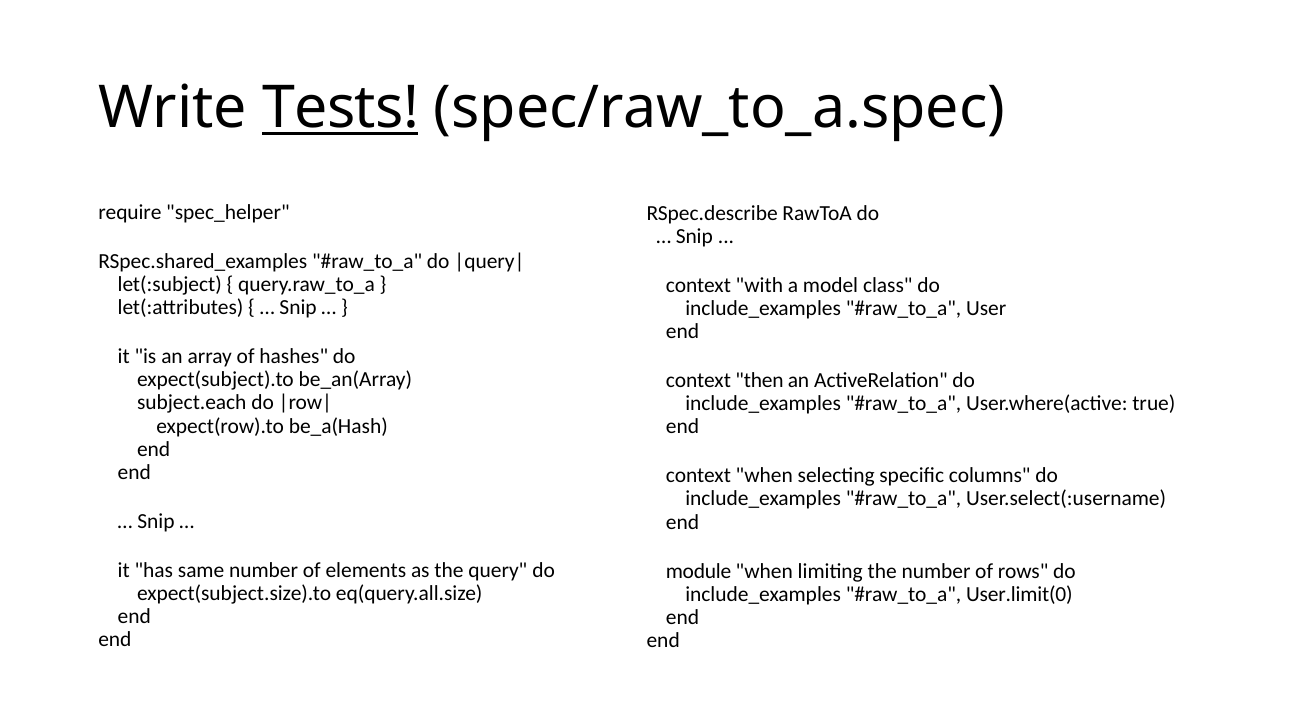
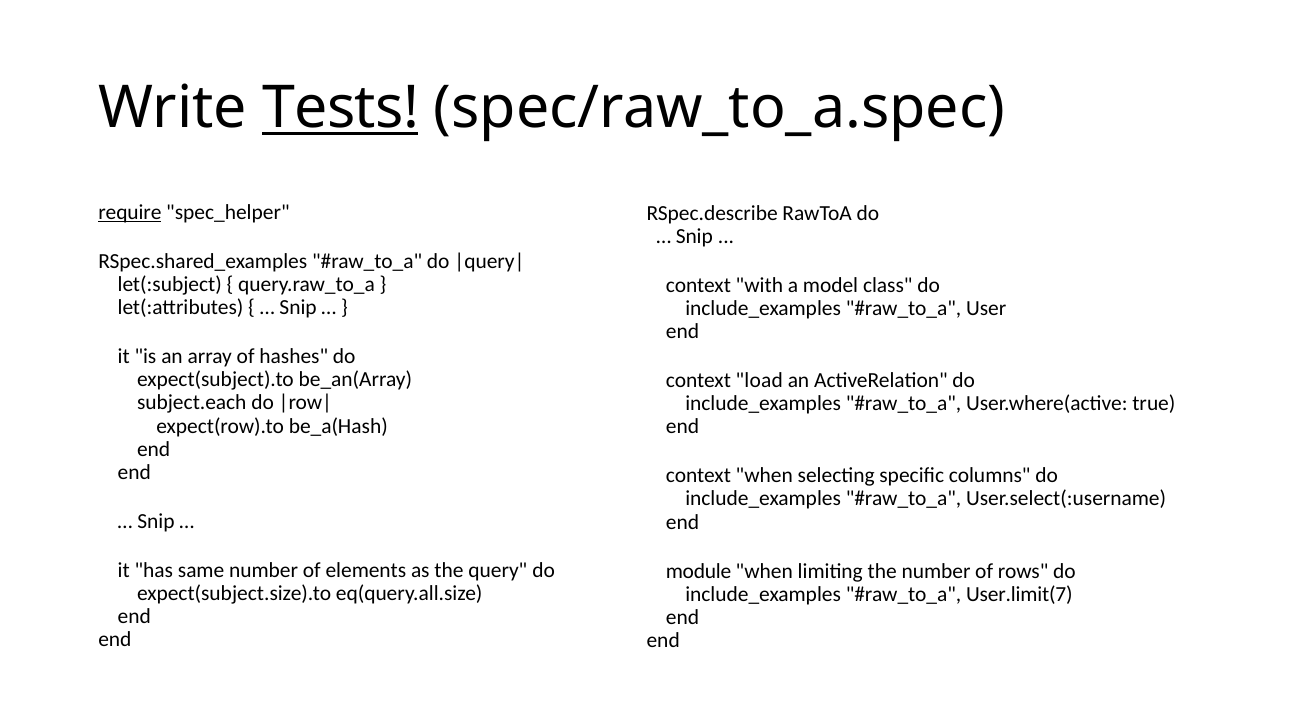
require underline: none -> present
then: then -> load
User.limit(0: User.limit(0 -> User.limit(7
